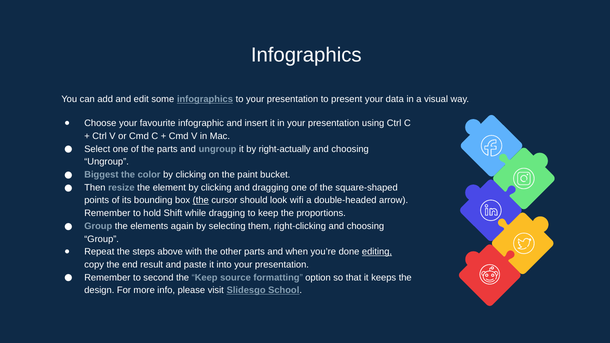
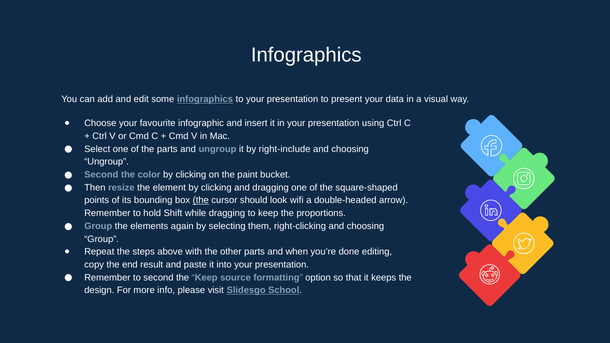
right-actually: right-actually -> right-include
Biggest at (101, 175): Biggest -> Second
editing underline: present -> none
